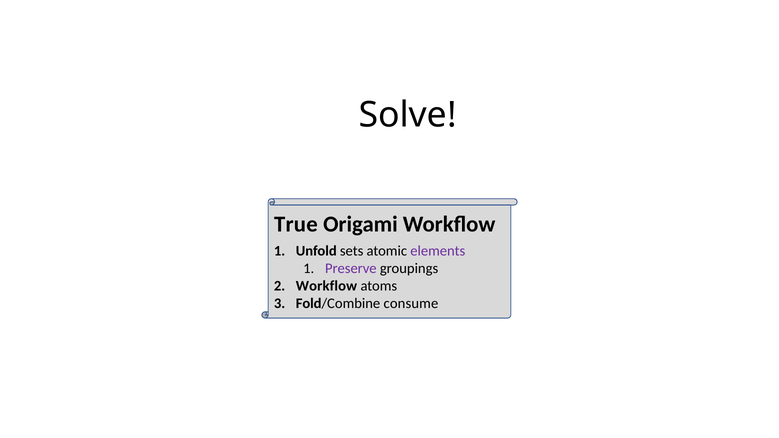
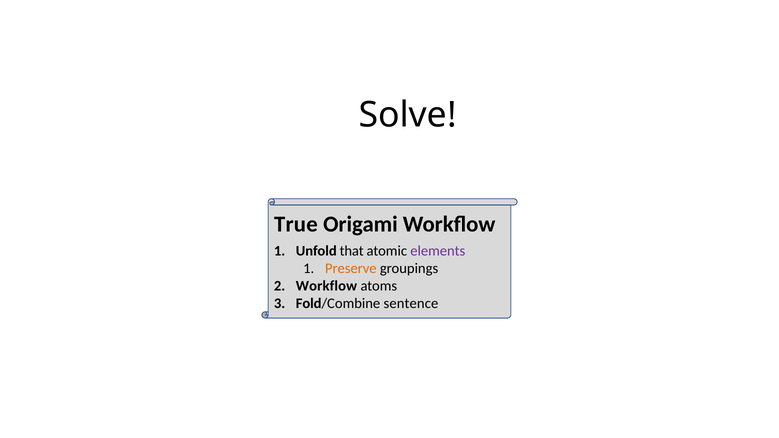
sets: sets -> that
Preserve colour: purple -> orange
consume: consume -> sentence
